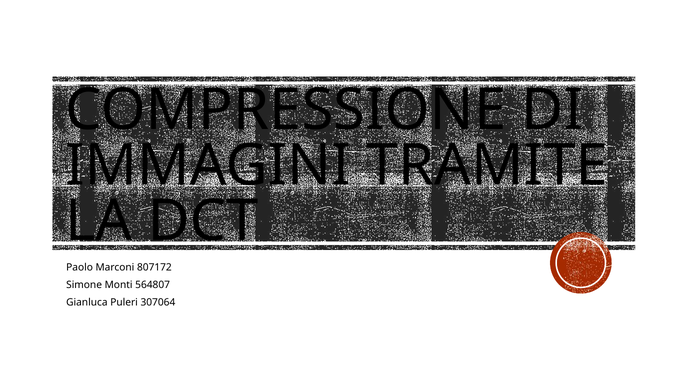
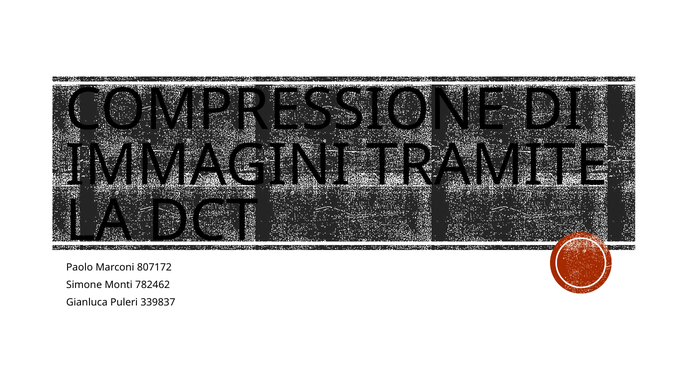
564807: 564807 -> 782462
307064: 307064 -> 339837
